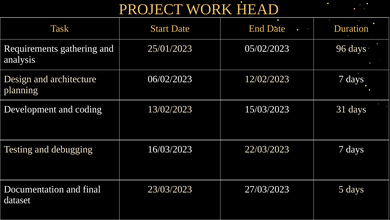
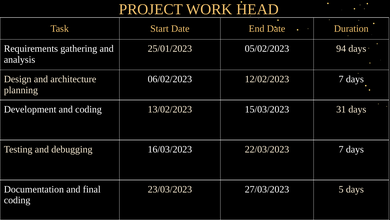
96: 96 -> 94
dataset at (17, 200): dataset -> coding
